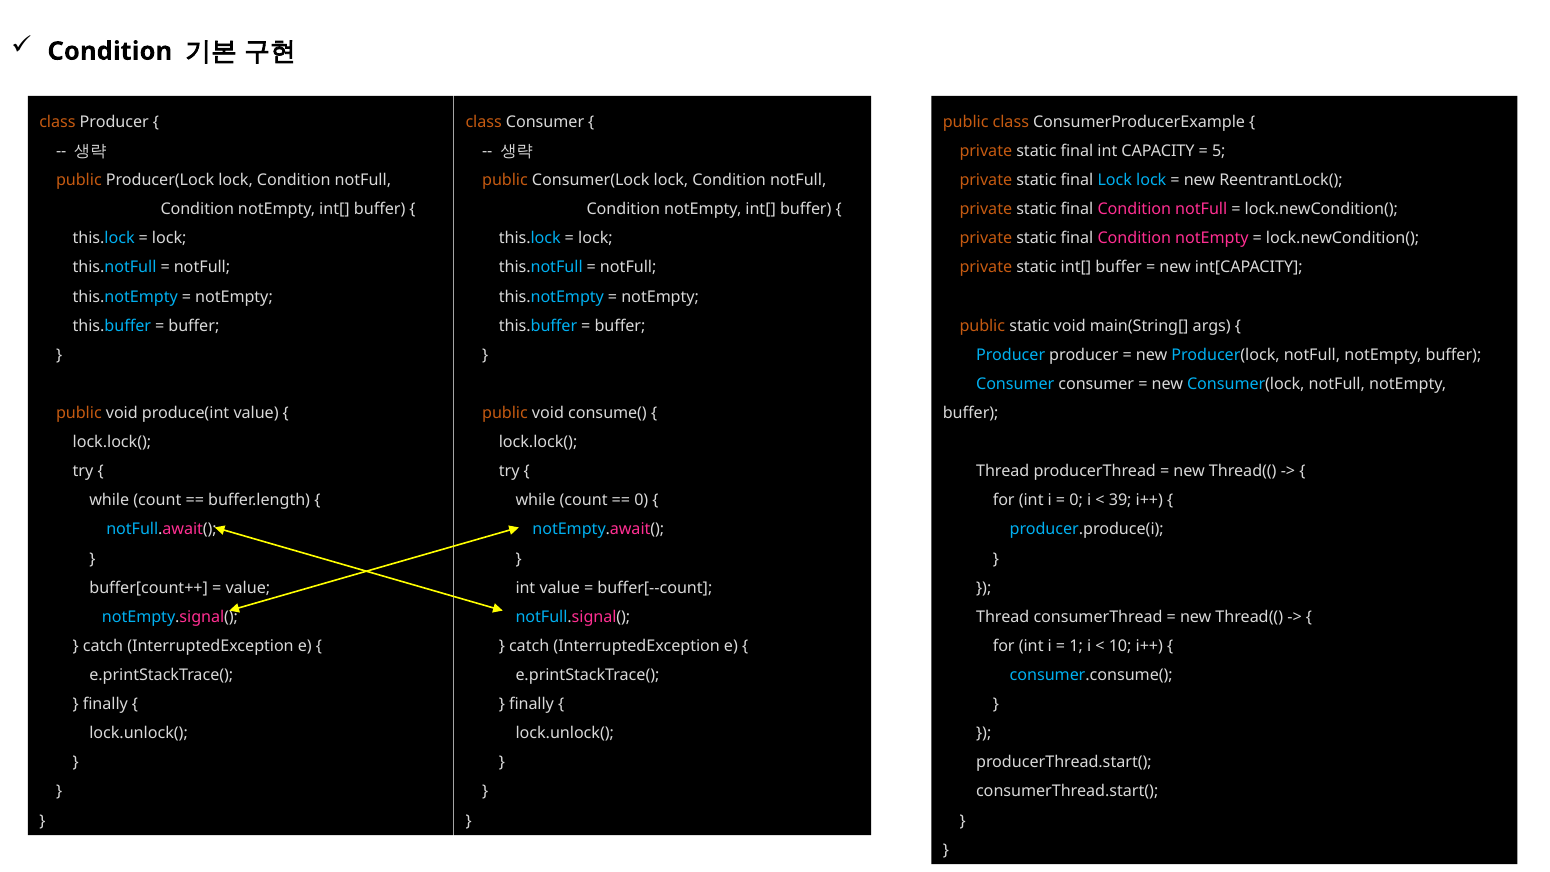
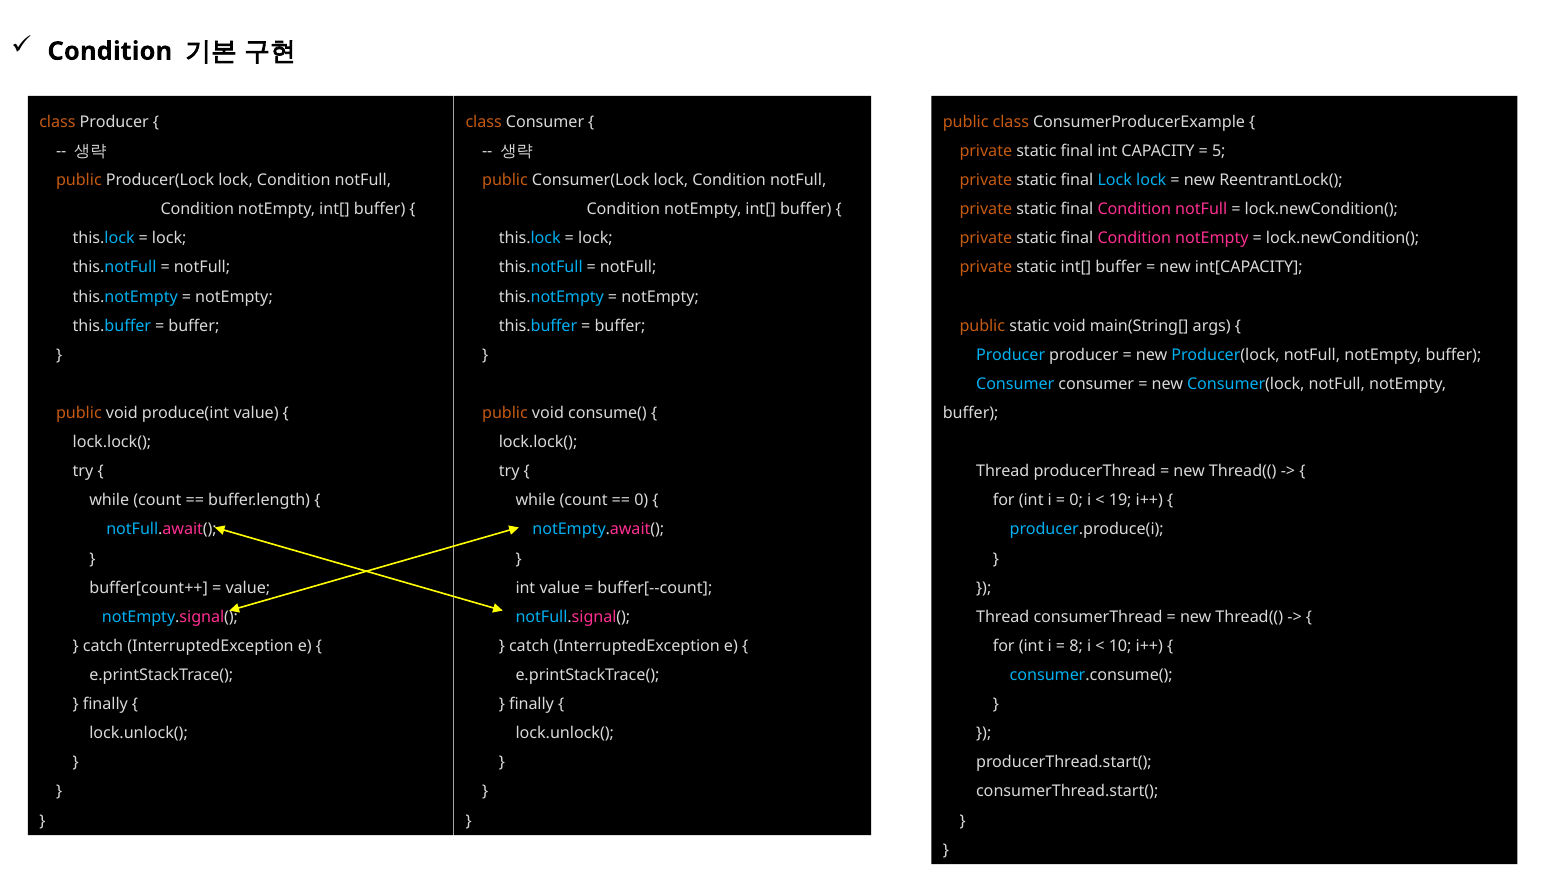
39: 39 -> 19
1: 1 -> 8
